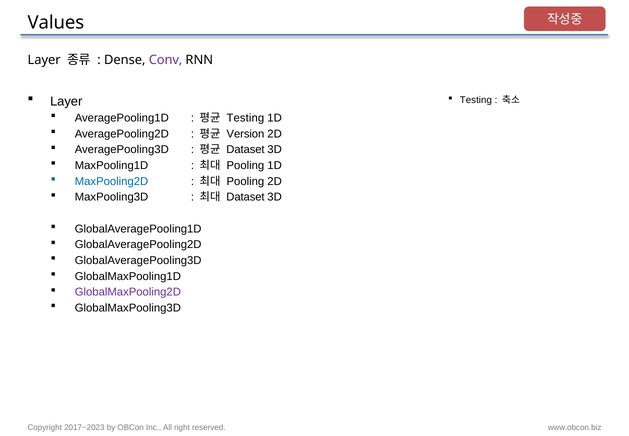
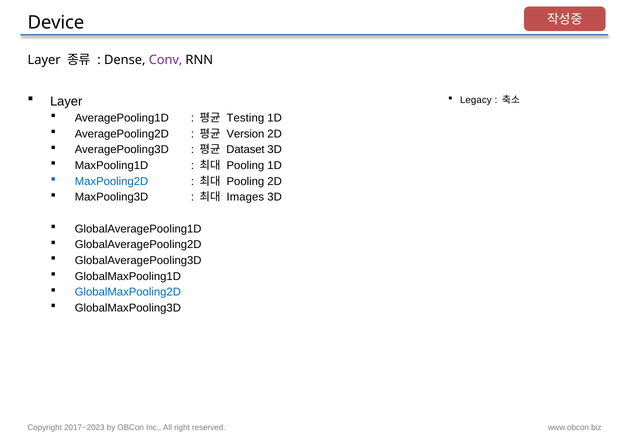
Values: Values -> Device
Testing at (476, 100): Testing -> Legacy
Dataset at (245, 197): Dataset -> Images
GlobalMaxPooling2D colour: purple -> blue
